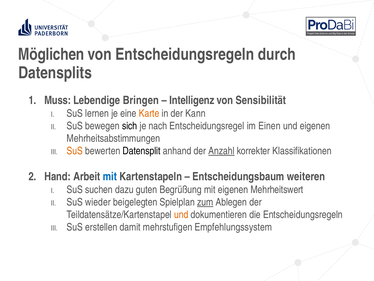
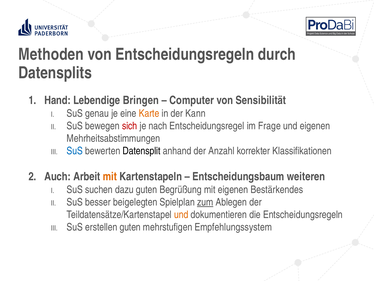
Möglichen: Möglichen -> Methoden
Muss: Muss -> Hand
Intelligenz: Intelligenz -> Computer
lernen: lernen -> genau
sich colour: black -> red
Einen: Einen -> Frage
SuS at (75, 151) colour: orange -> blue
Anzahl underline: present -> none
Hand: Hand -> Auch
mit at (110, 176) colour: blue -> orange
Mehrheitswert: Mehrheitswert -> Bestärkendes
wieder: wieder -> besser
erstellen damit: damit -> guten
